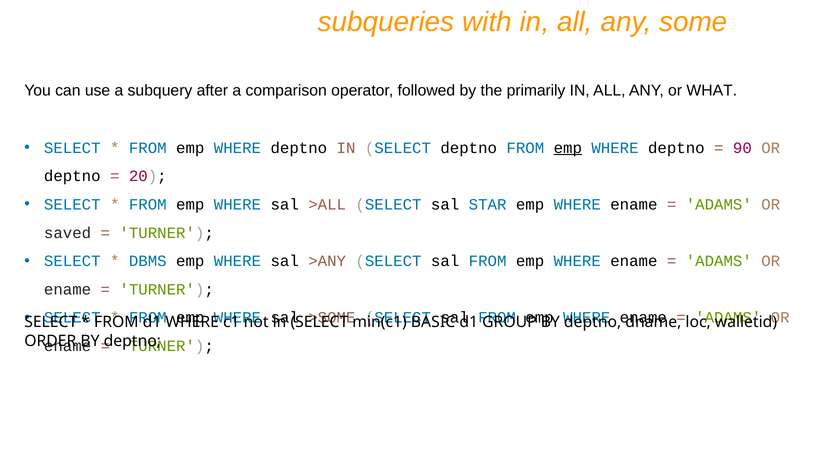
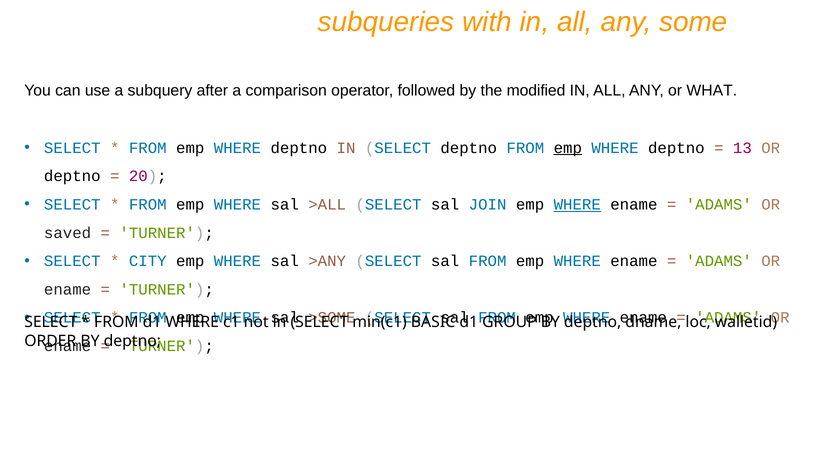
primarily: primarily -> modified
90: 90 -> 13
STAR: STAR -> JOIN
WHERE at (577, 204) underline: none -> present
DBMS: DBMS -> CITY
